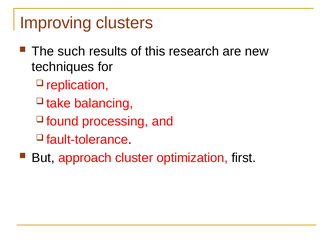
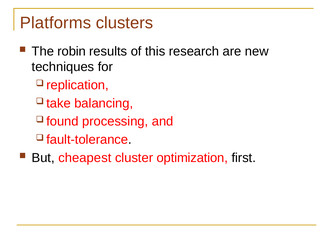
Improving: Improving -> Platforms
such: such -> robin
approach: approach -> cheapest
